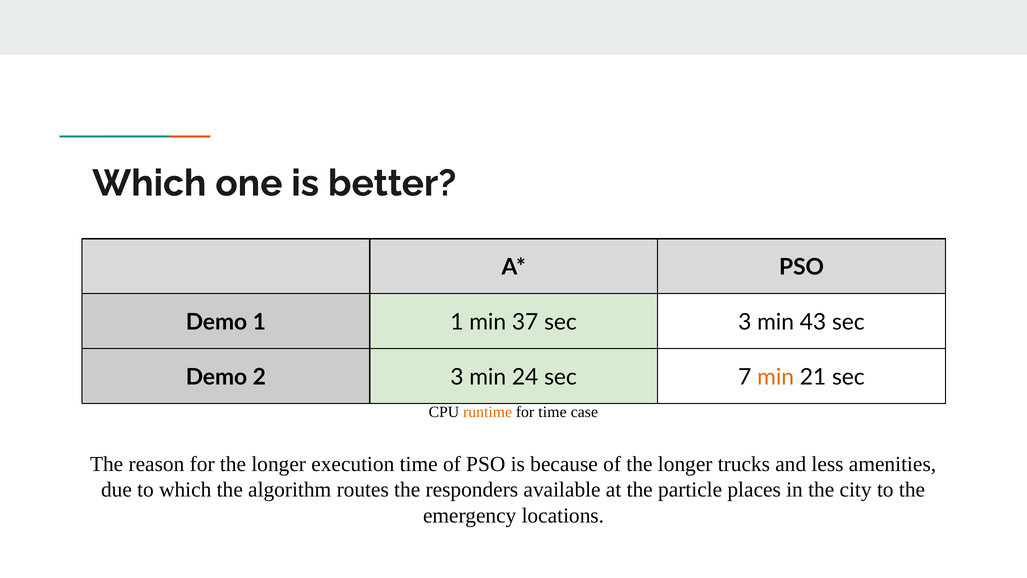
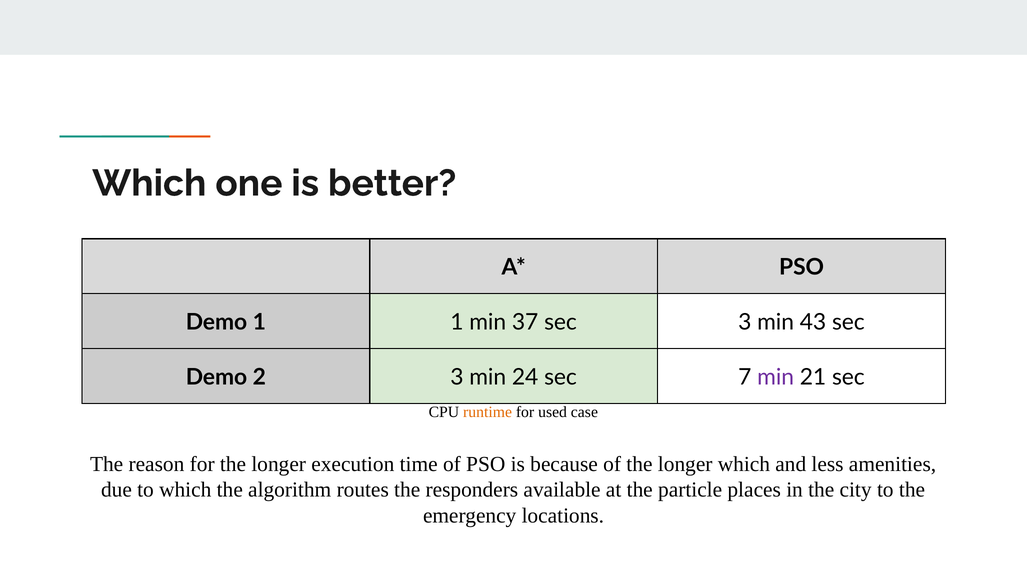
min at (776, 377) colour: orange -> purple
for time: time -> used
longer trucks: trucks -> which
